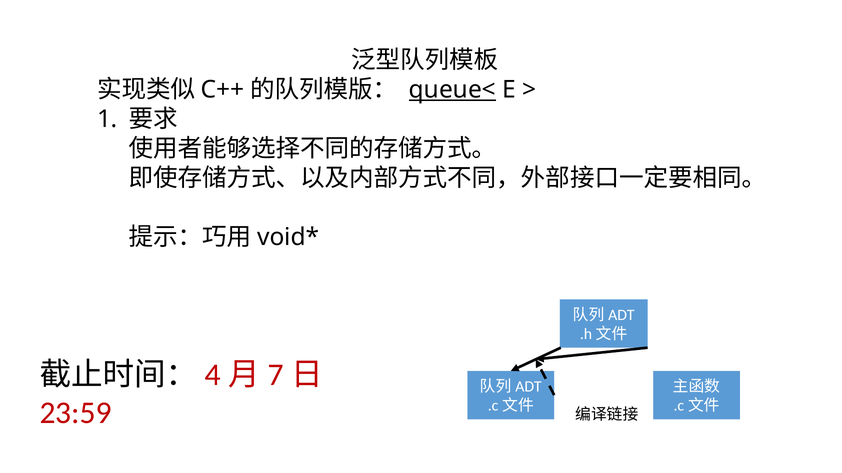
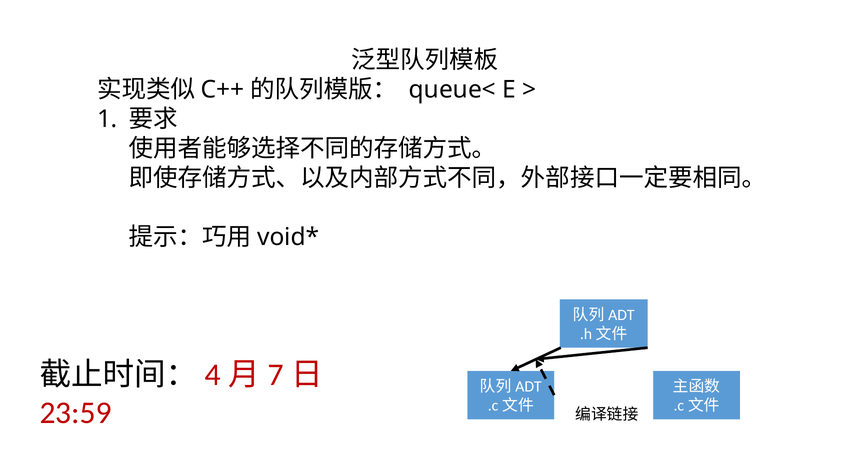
queue< underline: present -> none
